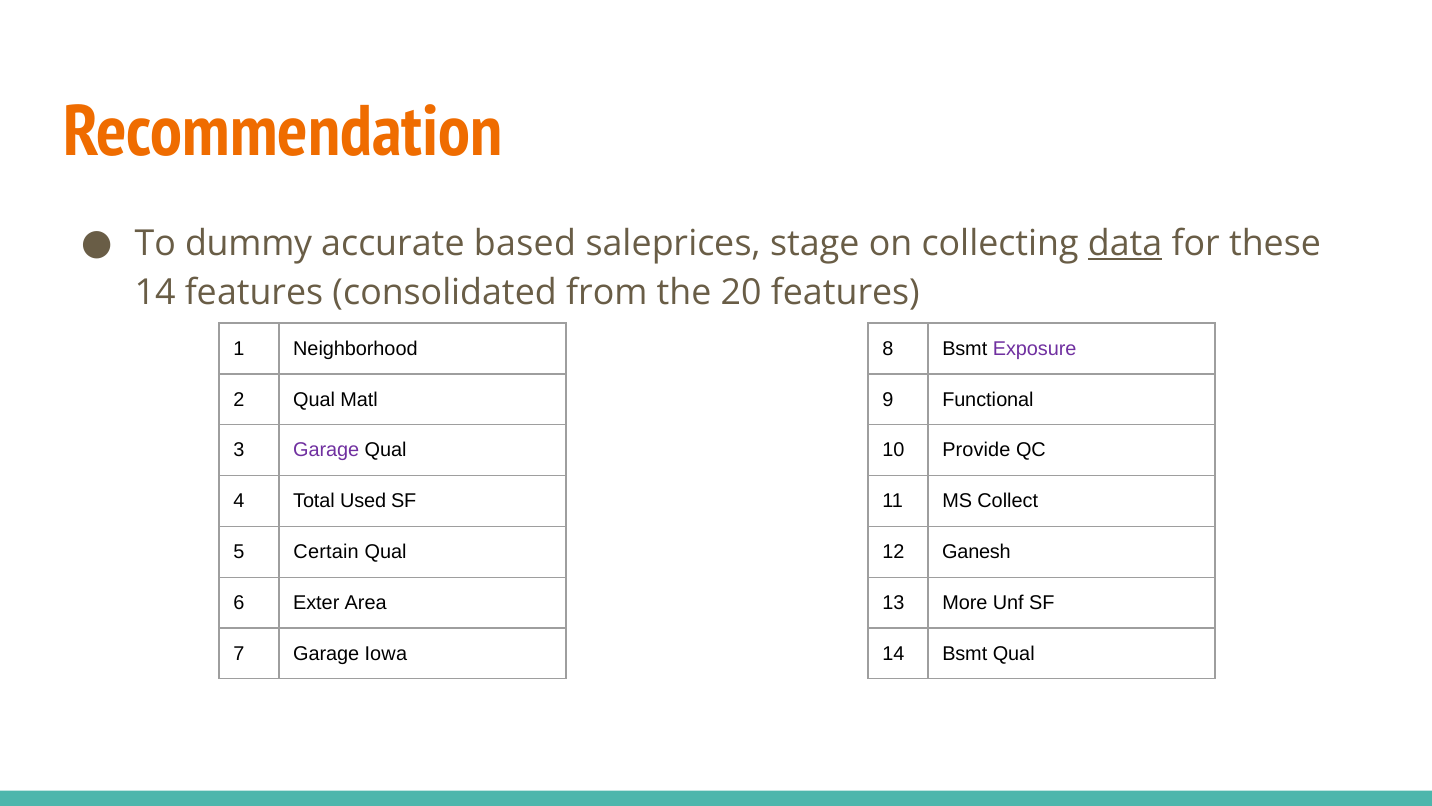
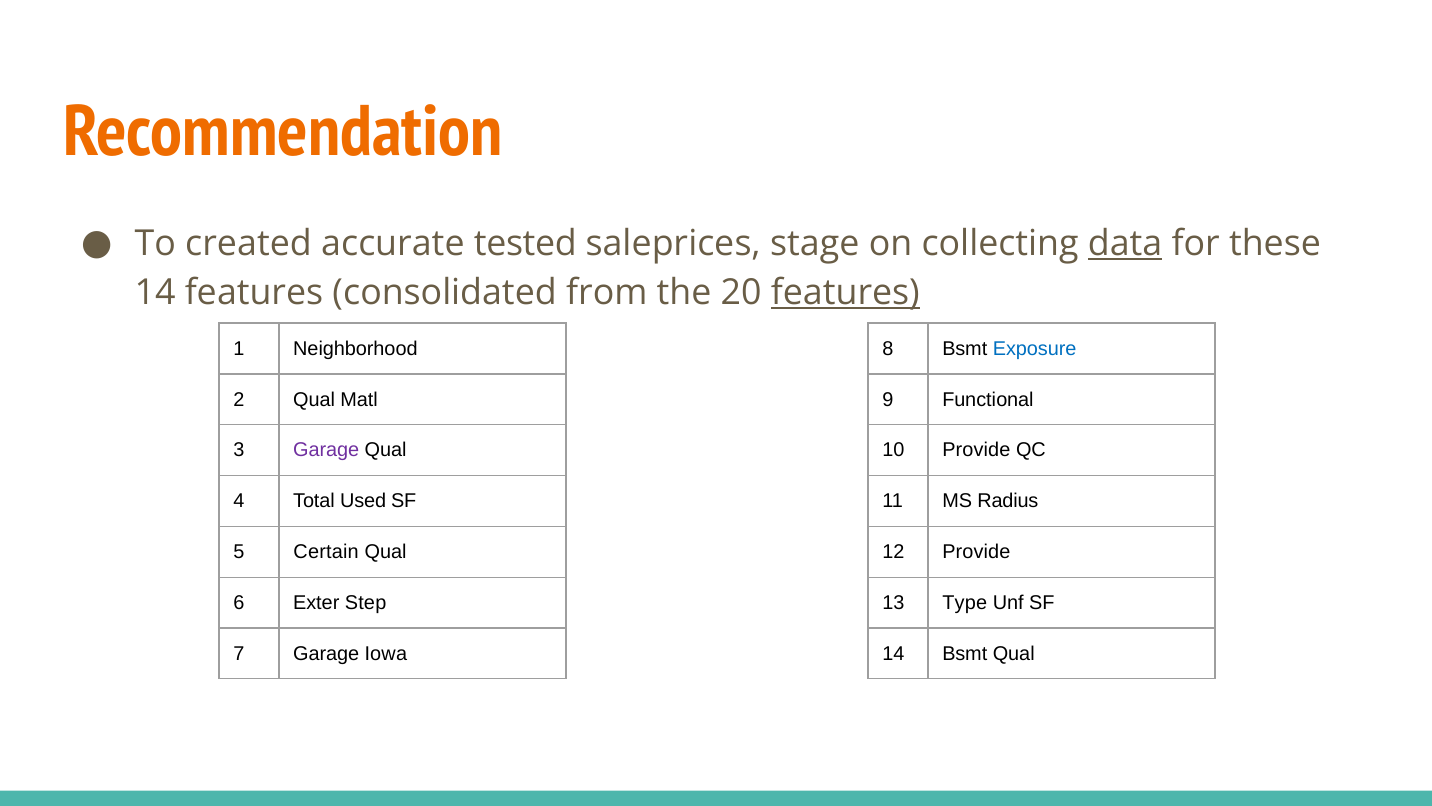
dummy: dummy -> created
based: based -> tested
features at (845, 292) underline: none -> present
Exposure colour: purple -> blue
Collect: Collect -> Radius
12 Ganesh: Ganesh -> Provide
Area: Area -> Step
More: More -> Type
